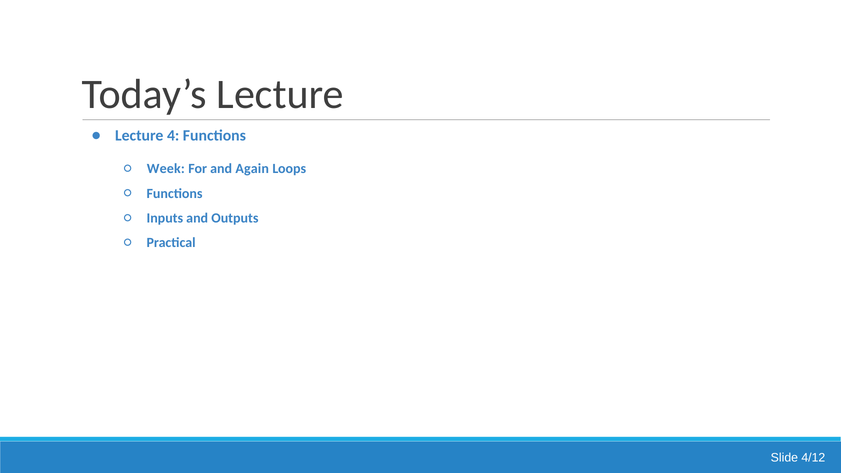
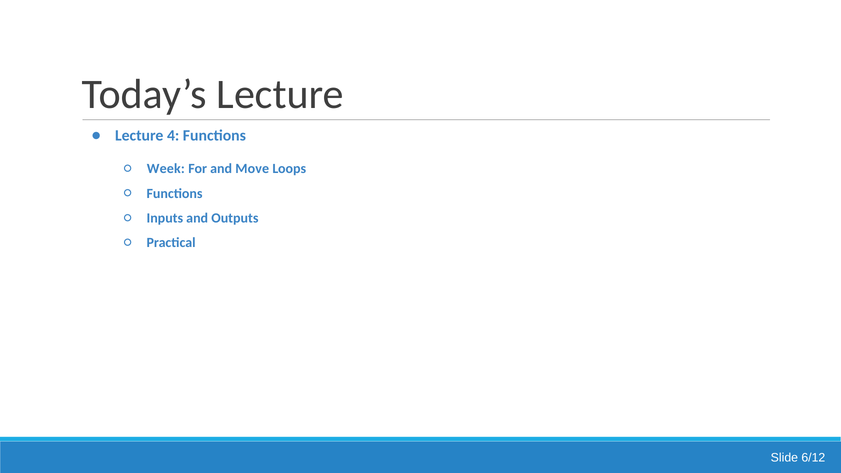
Again: Again -> Move
4/12: 4/12 -> 6/12
